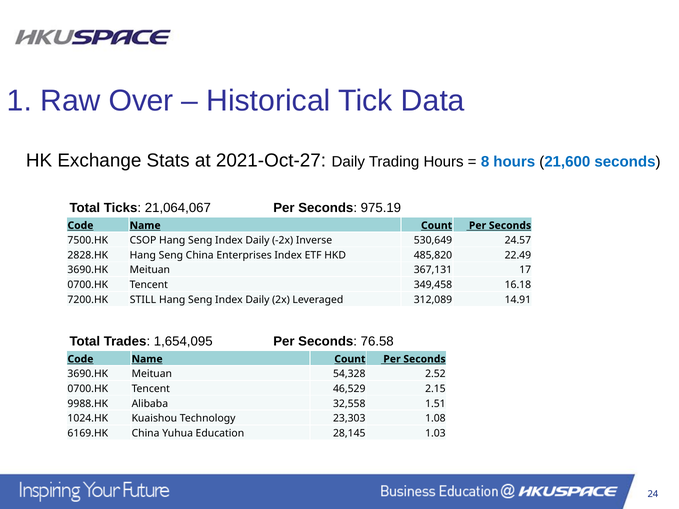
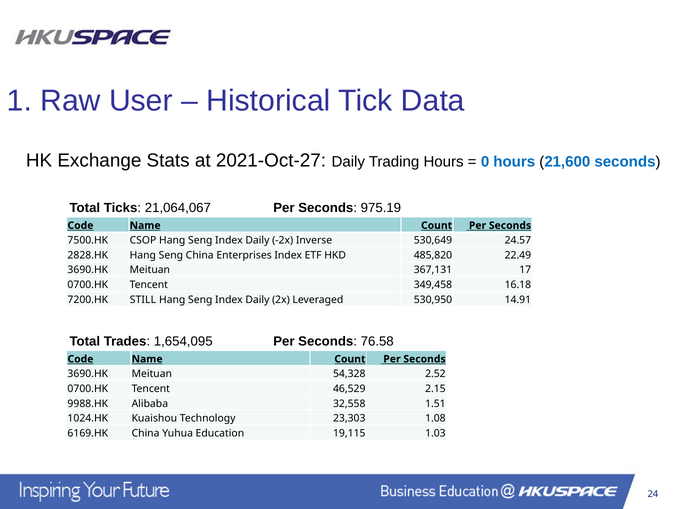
Over: Over -> User
8: 8 -> 0
312,089: 312,089 -> 530,950
28,145: 28,145 -> 19,115
